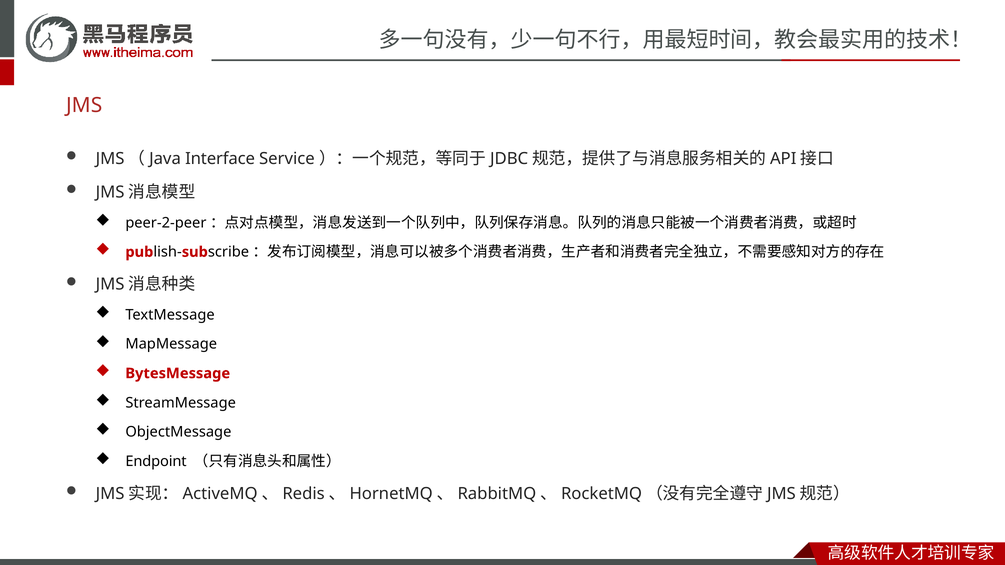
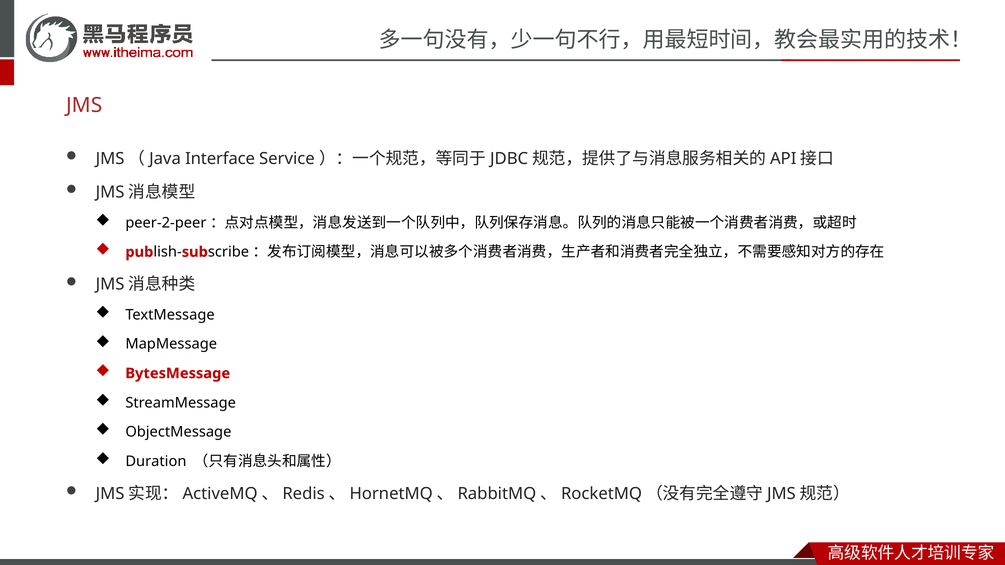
Endpoint: Endpoint -> Duration
